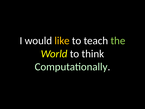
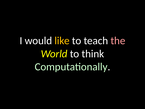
the colour: light green -> pink
